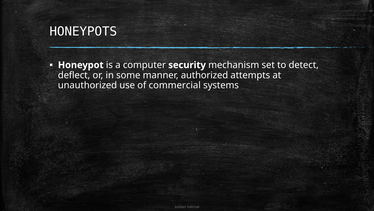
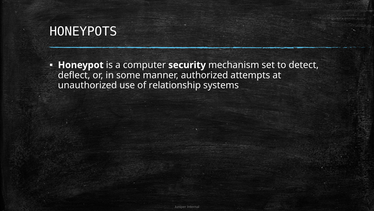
commercial: commercial -> relationship
